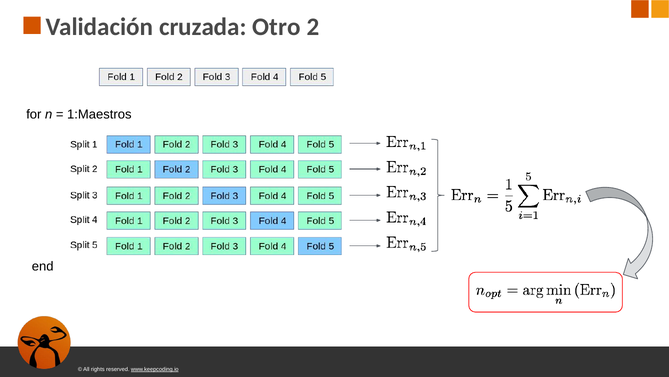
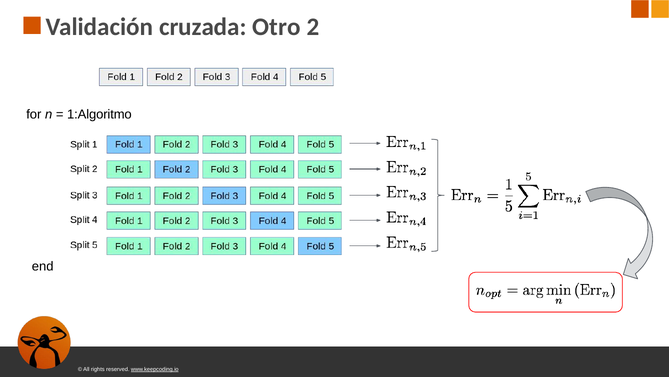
1:Maestros: 1:Maestros -> 1:Algoritmo
